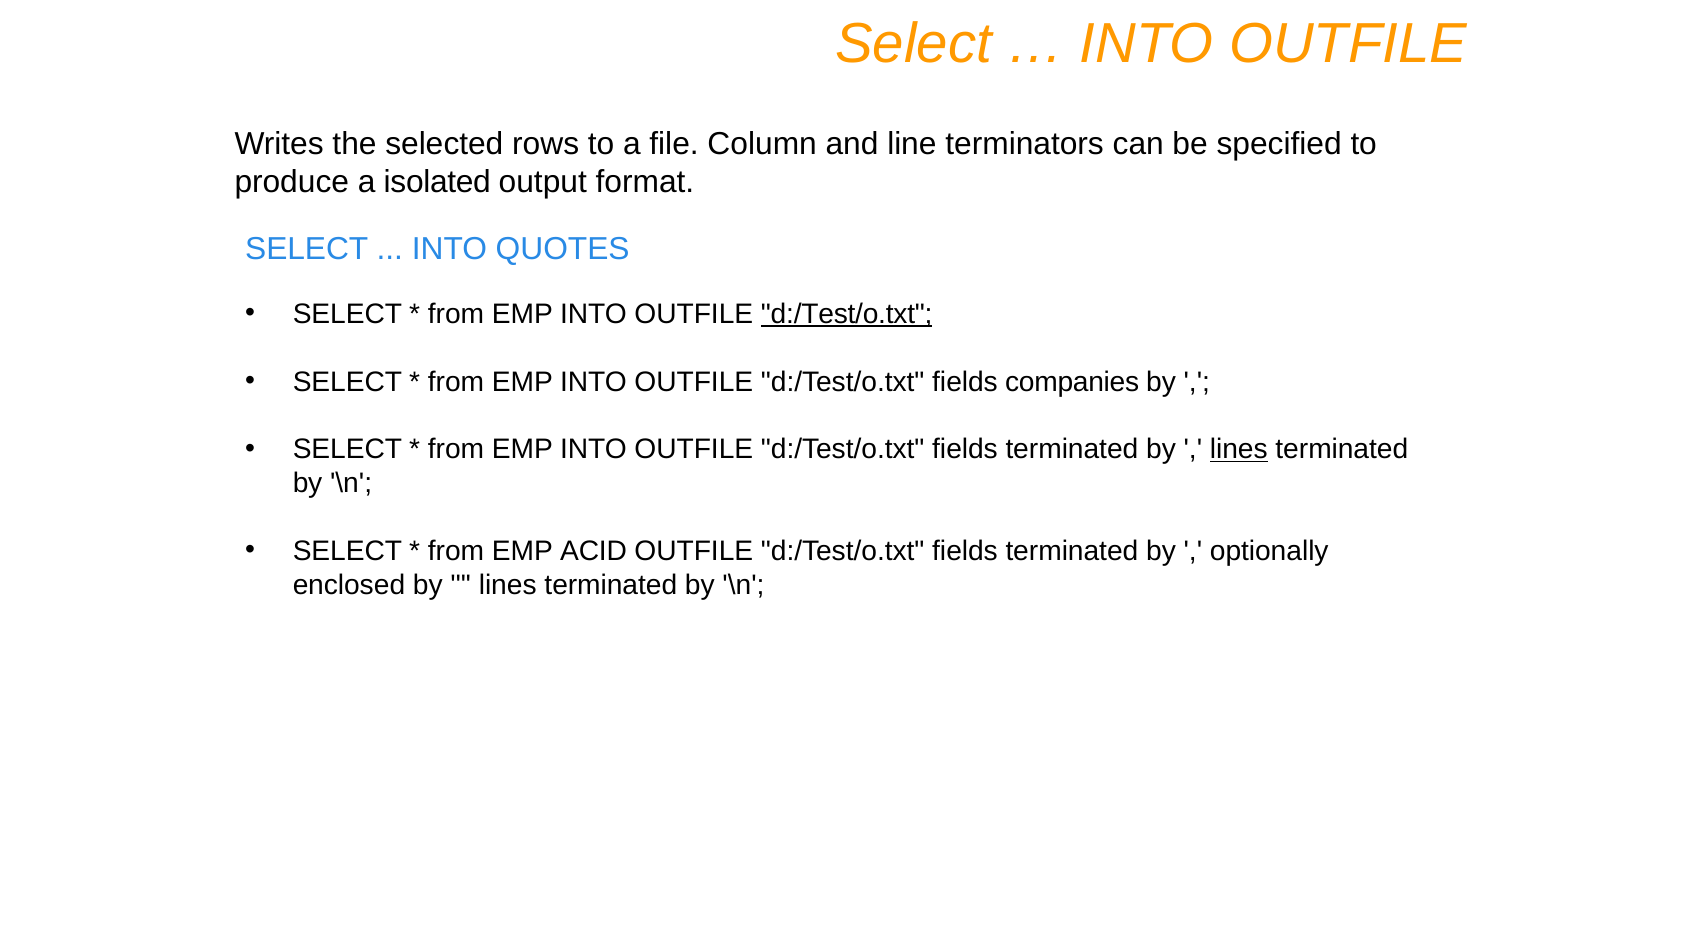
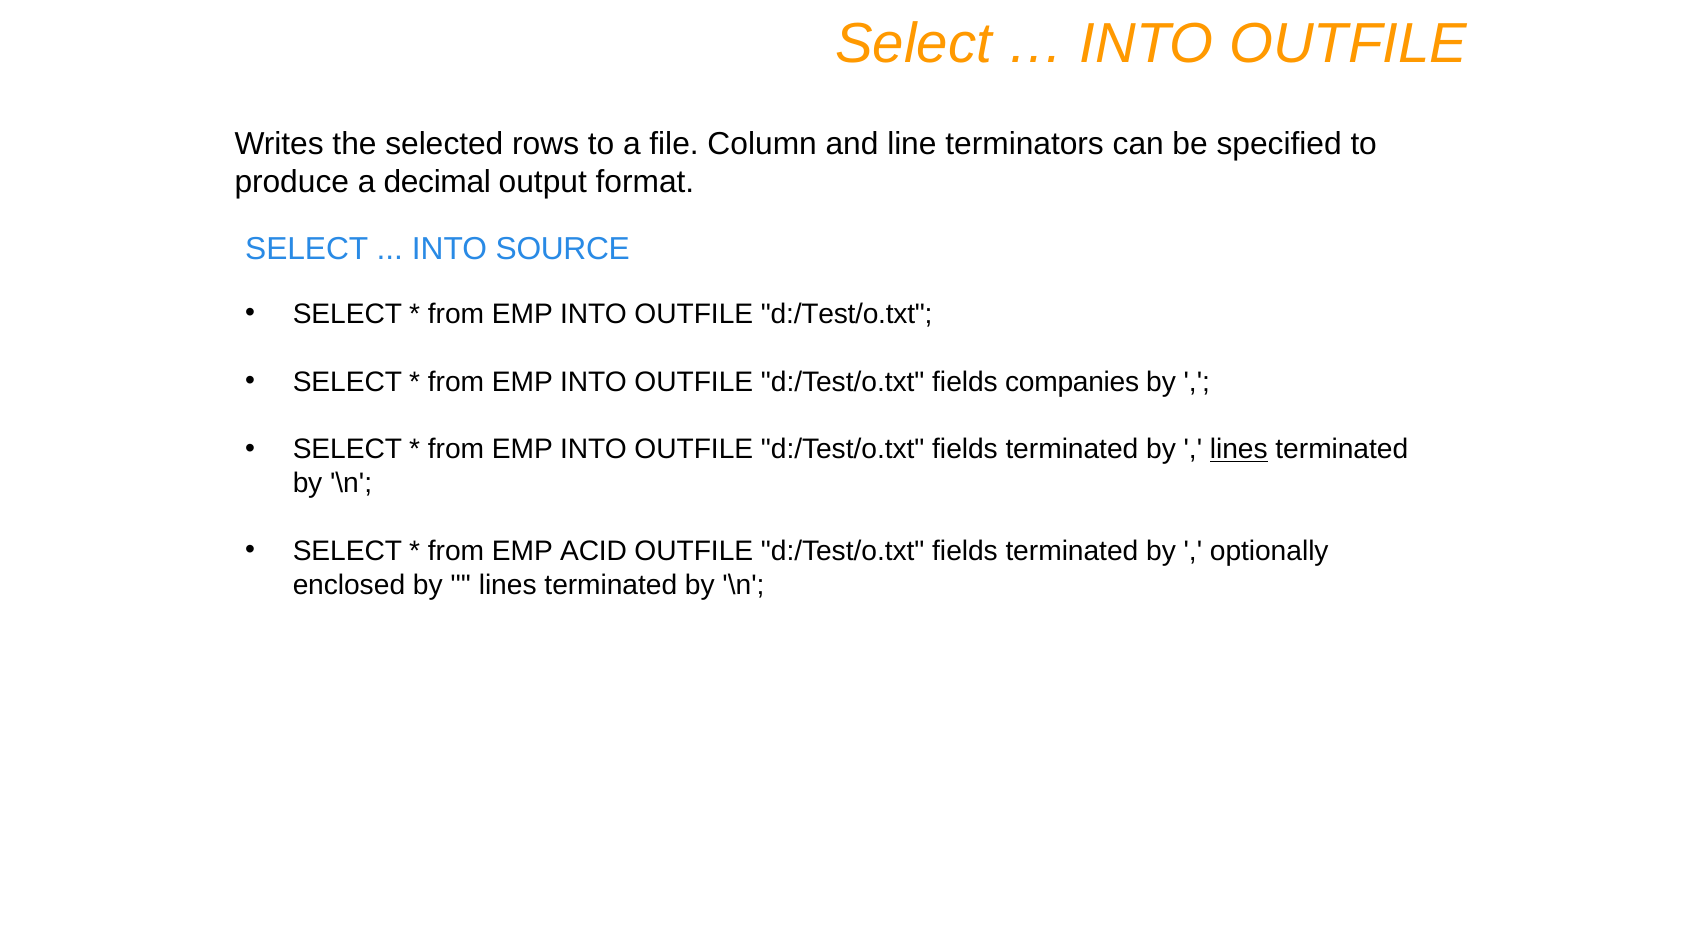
isolated: isolated -> decimal
QUOTES: QUOTES -> SOURCE
d:/Test/o.txt at (847, 314) underline: present -> none
